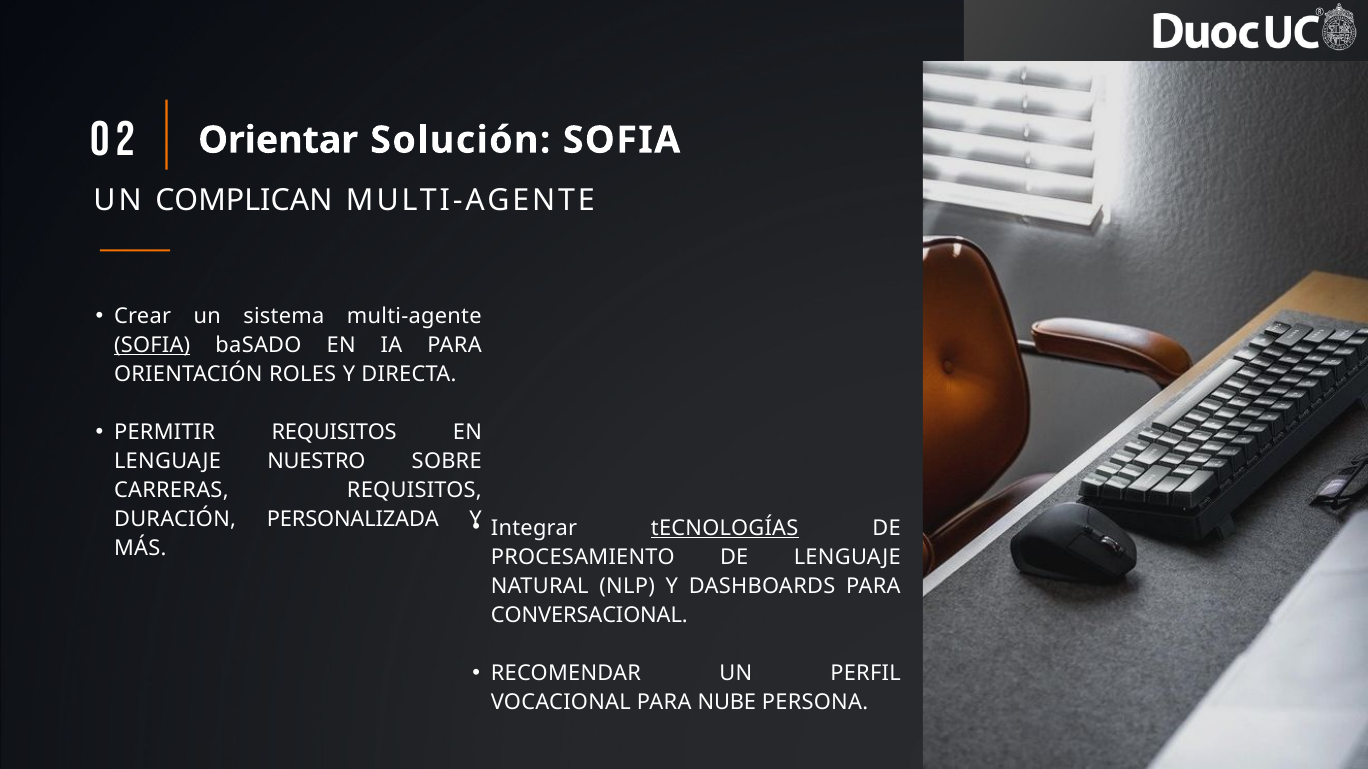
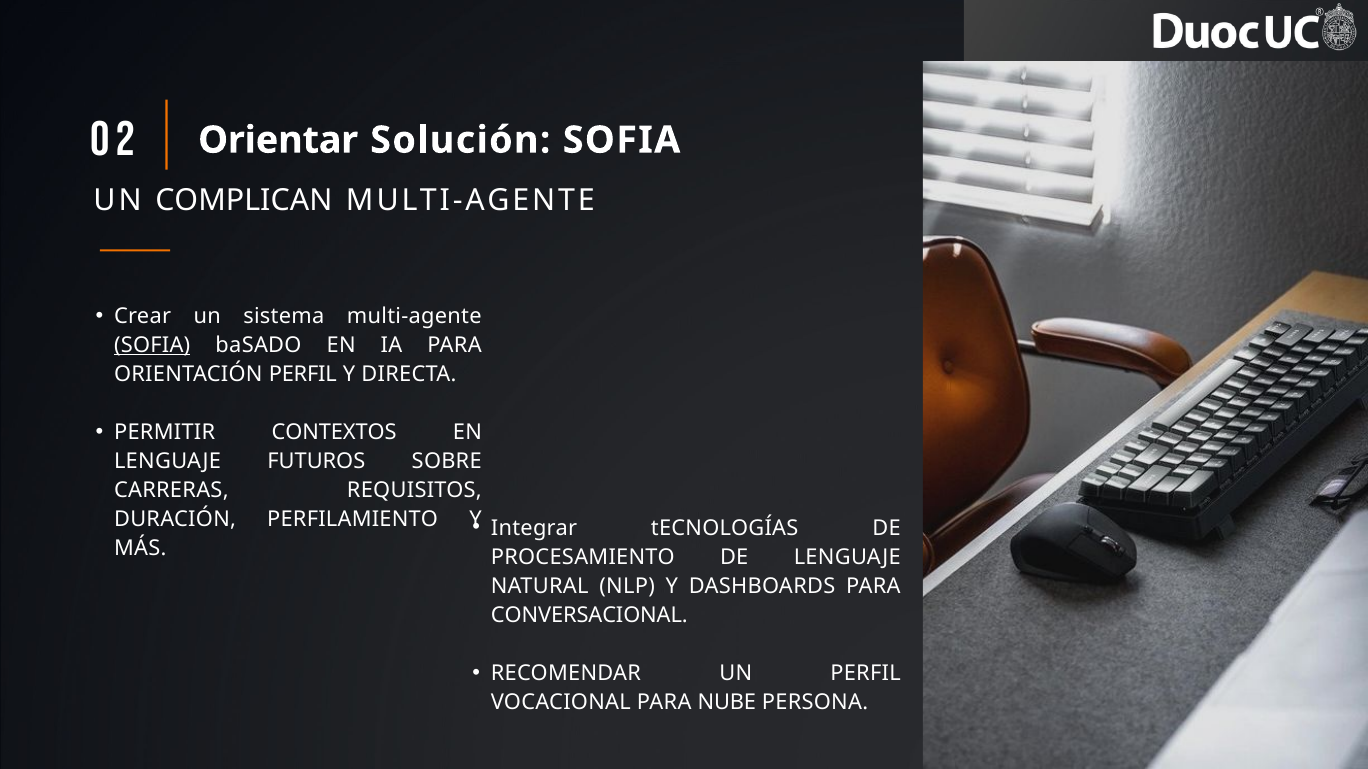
ORIENTACIÓN ROLES: ROLES -> PERFIL
PERMITIR REQUISITOS: REQUISITOS -> CONTEXTOS
NUESTRO: NUESTRO -> FUTUROS
PERSONALIZADA: PERSONALIZADA -> PERFILAMIENTO
tECNOLOGÍAS underline: present -> none
